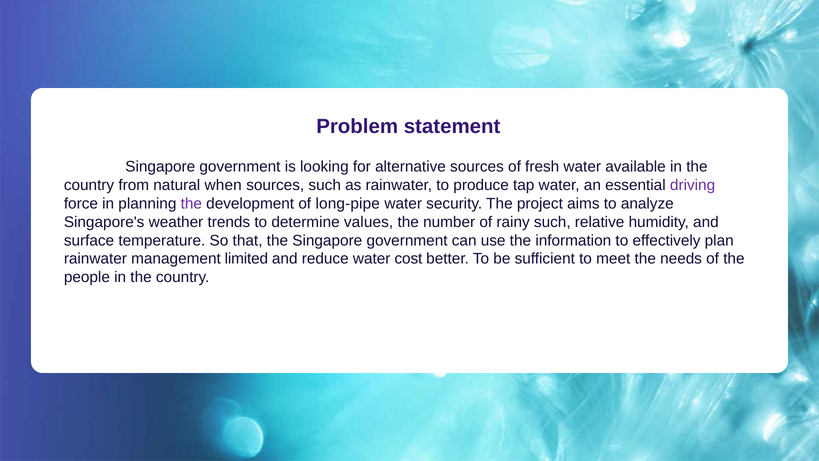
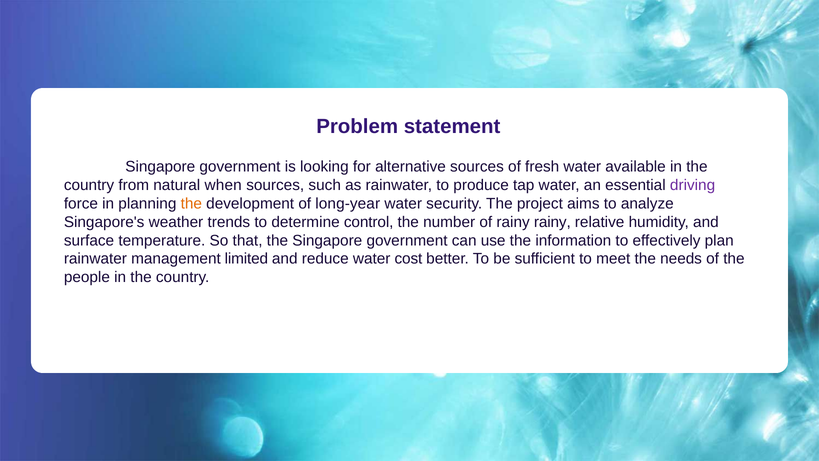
the at (191, 203) colour: purple -> orange
long-pipe: long-pipe -> long-year
values: values -> control
rainy such: such -> rainy
